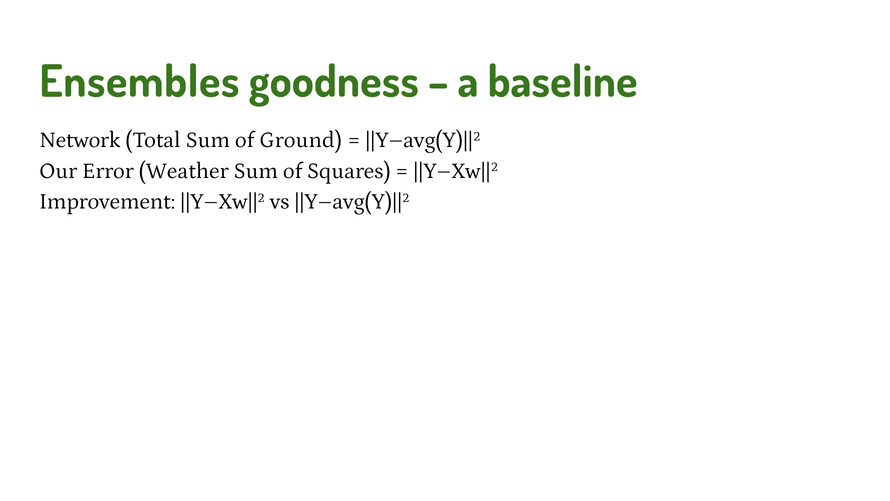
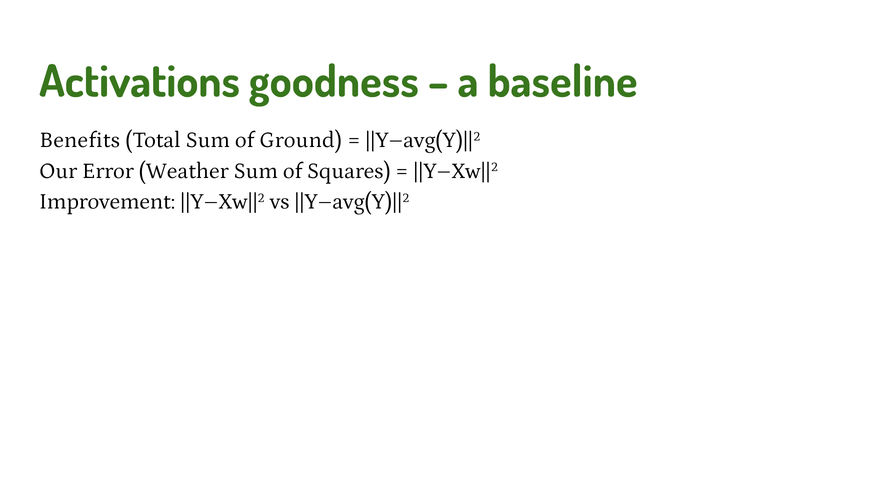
Ensembles: Ensembles -> Activations
Network: Network -> Benefits
